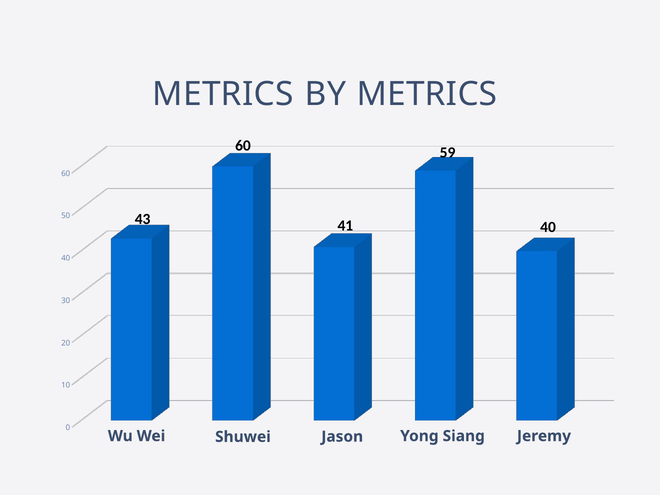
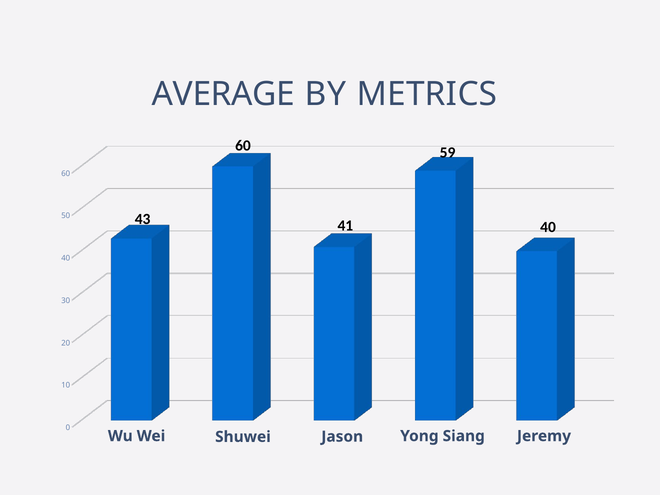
METRICS at (223, 94): METRICS -> AVERAGE
